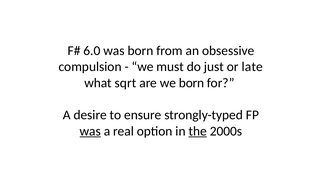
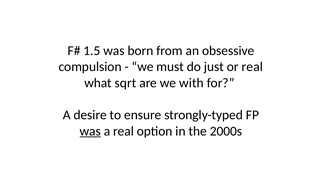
6.0: 6.0 -> 1.5
or late: late -> real
we born: born -> with
the underline: present -> none
